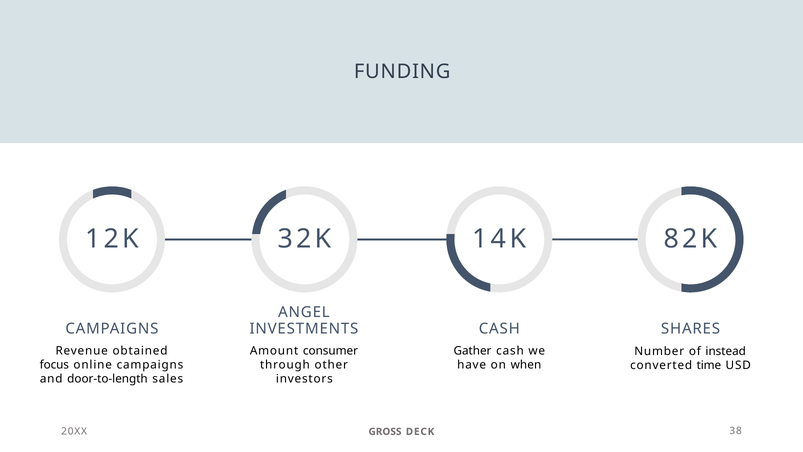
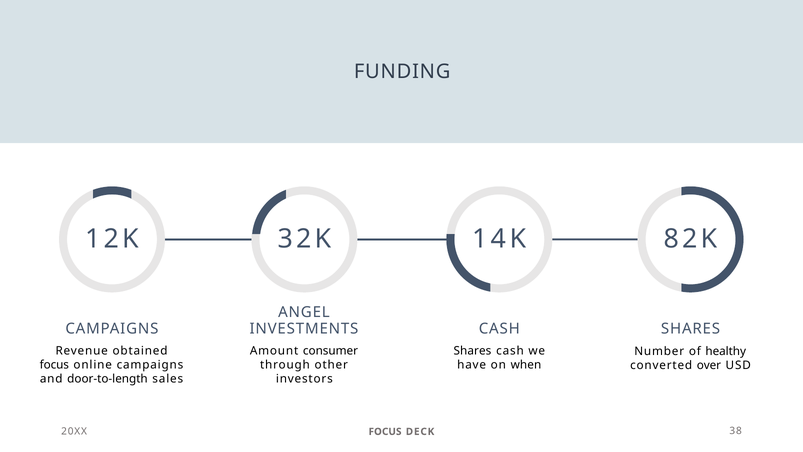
Gather at (472, 351): Gather -> Shares
instead: instead -> healthy
time: time -> over
20XX GROSS: GROSS -> FOCUS
